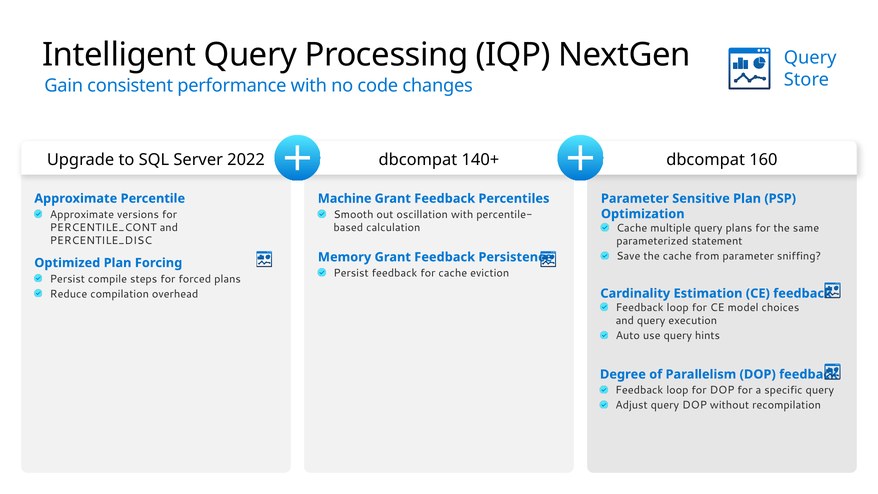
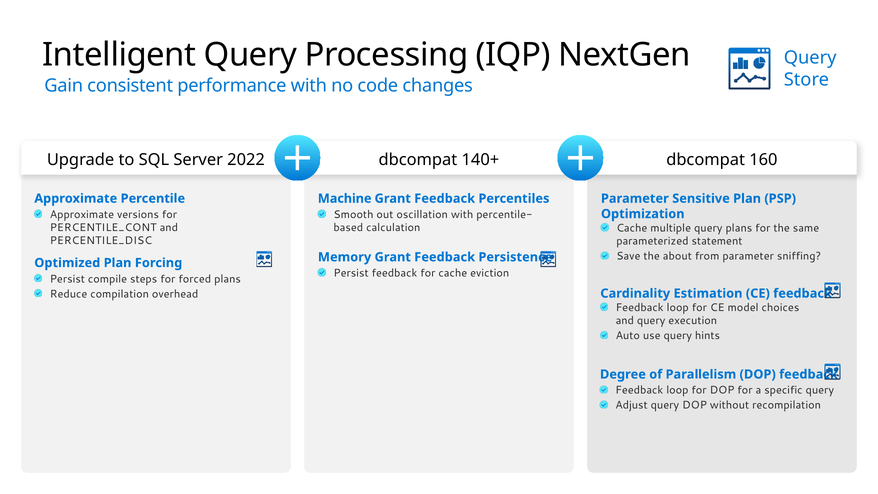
the cache: cache -> about
